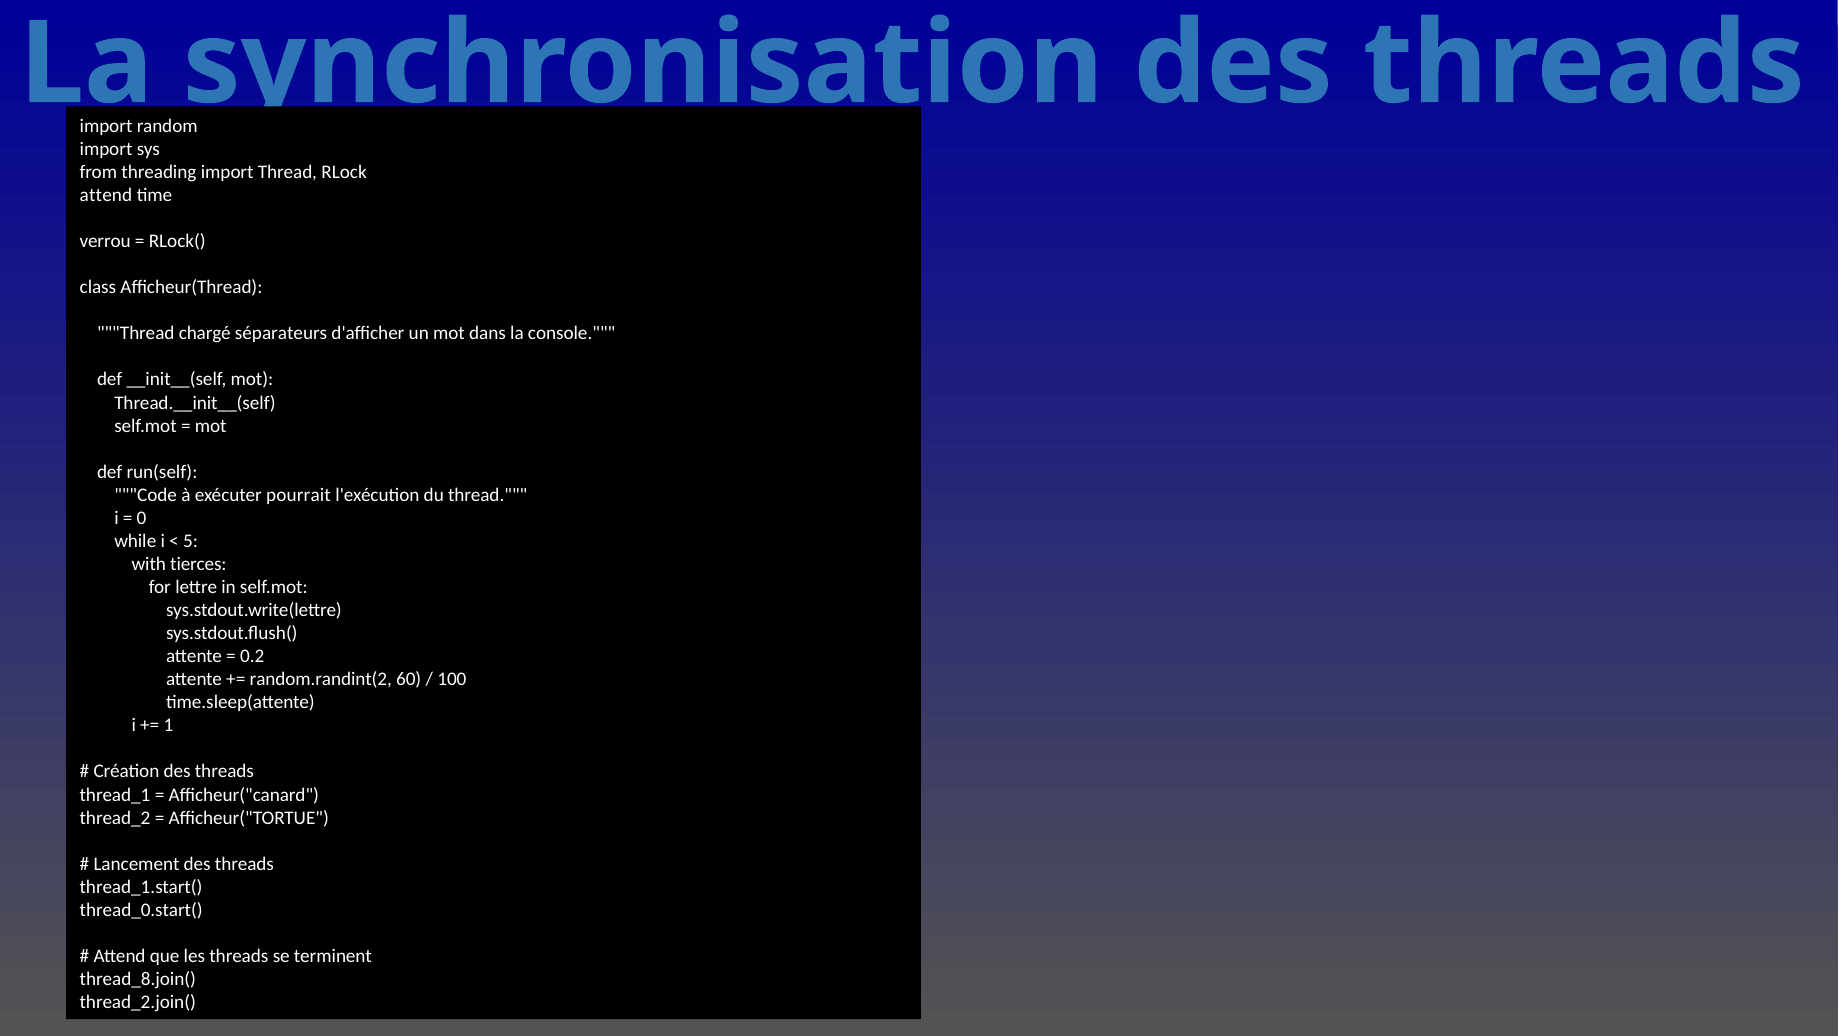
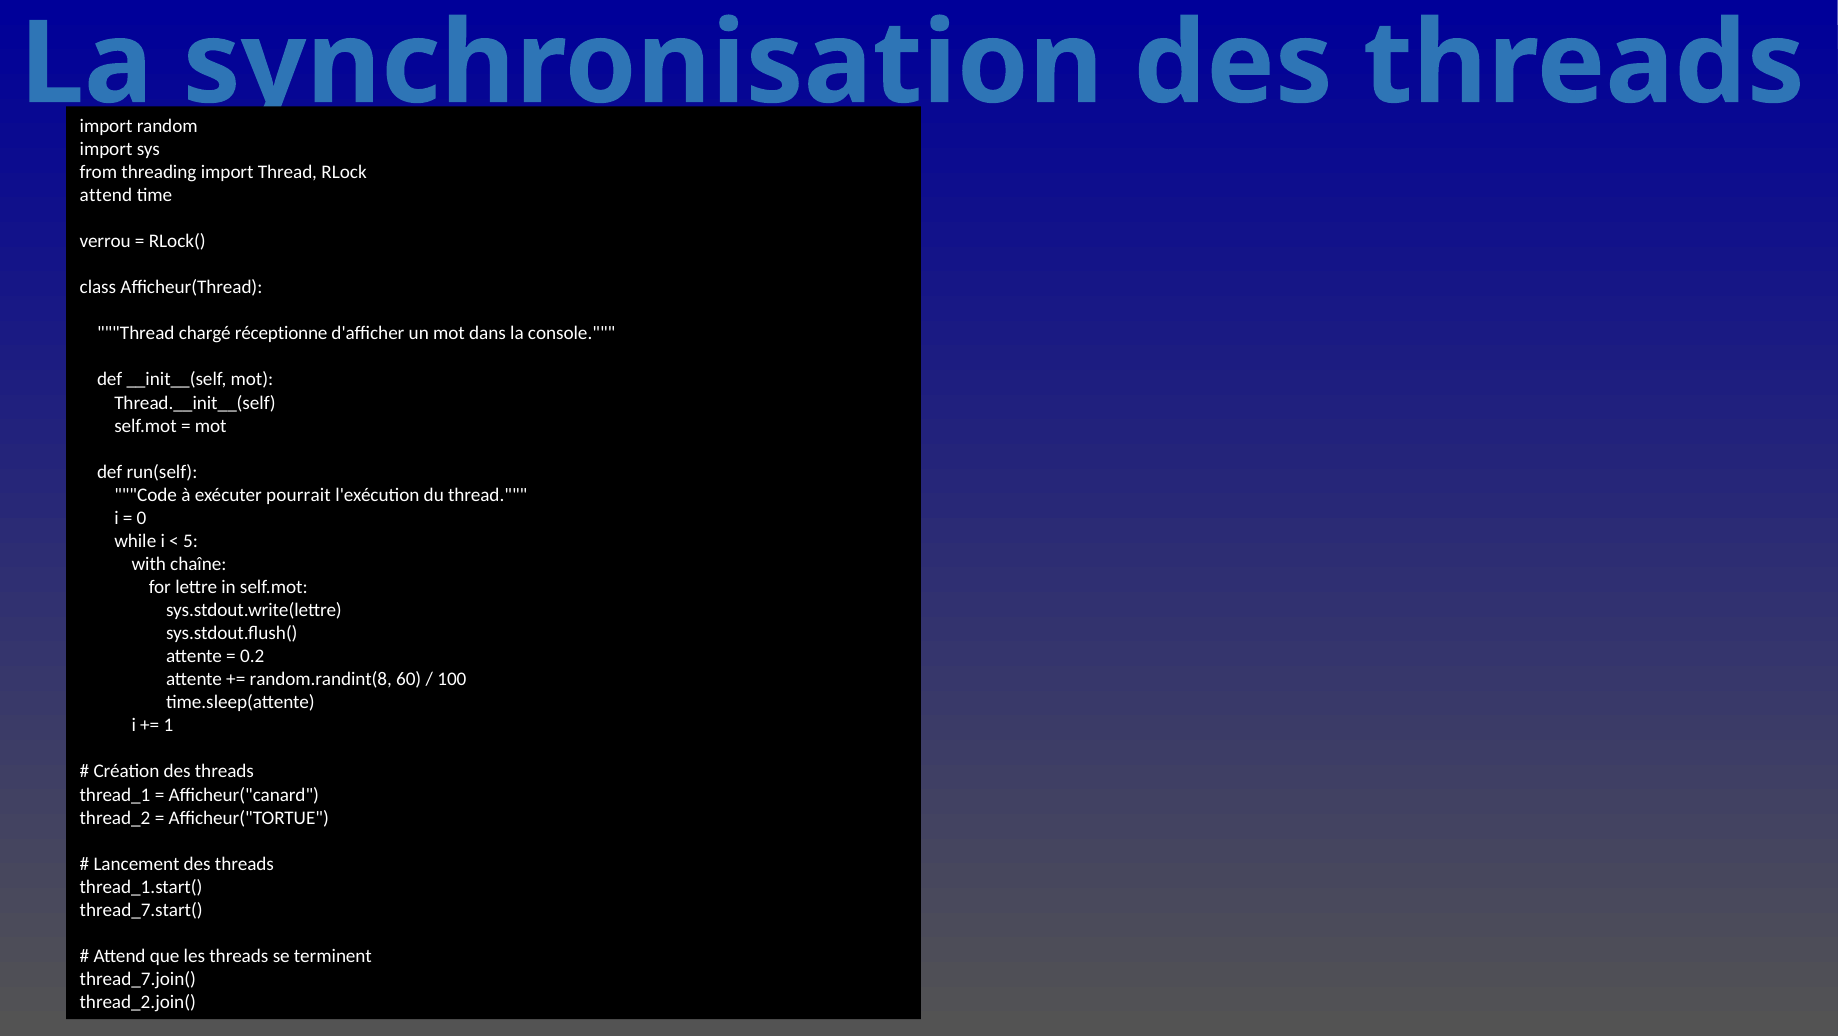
séparateurs: séparateurs -> réceptionne
tierces: tierces -> chaîne
random.randint(2: random.randint(2 -> random.randint(8
thread_0.start(: thread_0.start( -> thread_7.start(
thread_8.join(: thread_8.join( -> thread_7.join(
